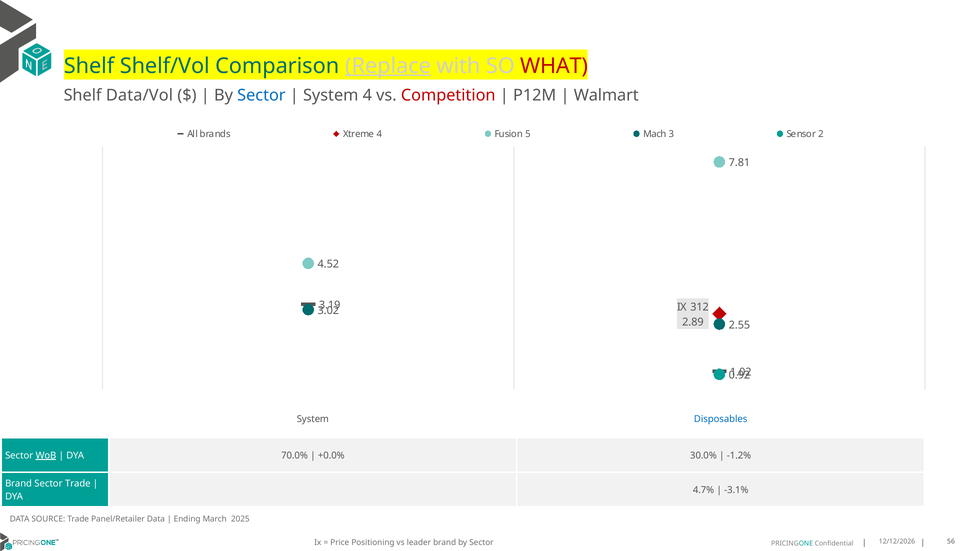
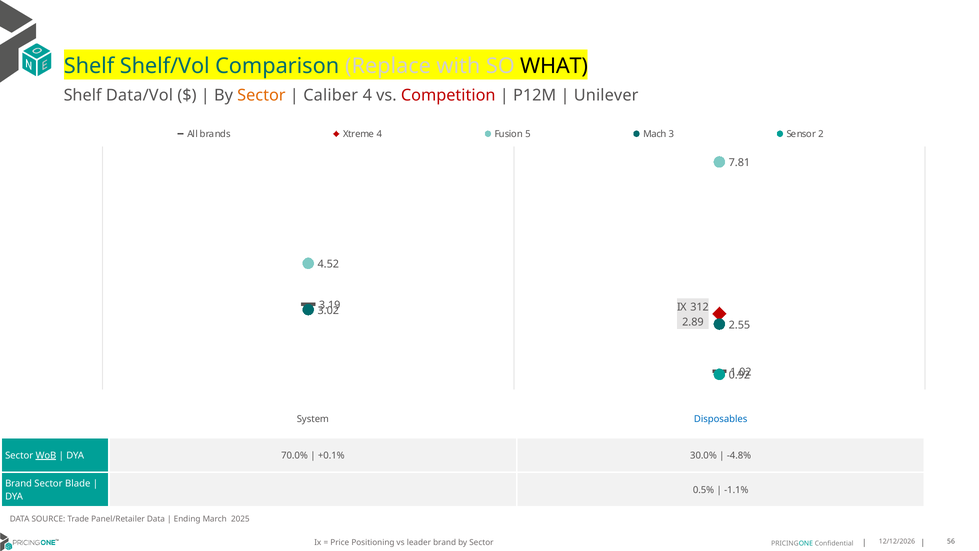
Replace underline: present -> none
WHAT colour: red -> black
Sector at (261, 95) colour: blue -> orange
System at (331, 95): System -> Caliber
Walmart: Walmart -> Unilever
+0.0%: +0.0% -> +0.1%
-1.2%: -1.2% -> -4.8%
Sector Trade: Trade -> Blade
4.7%: 4.7% -> 0.5%
-3.1%: -3.1% -> -1.1%
